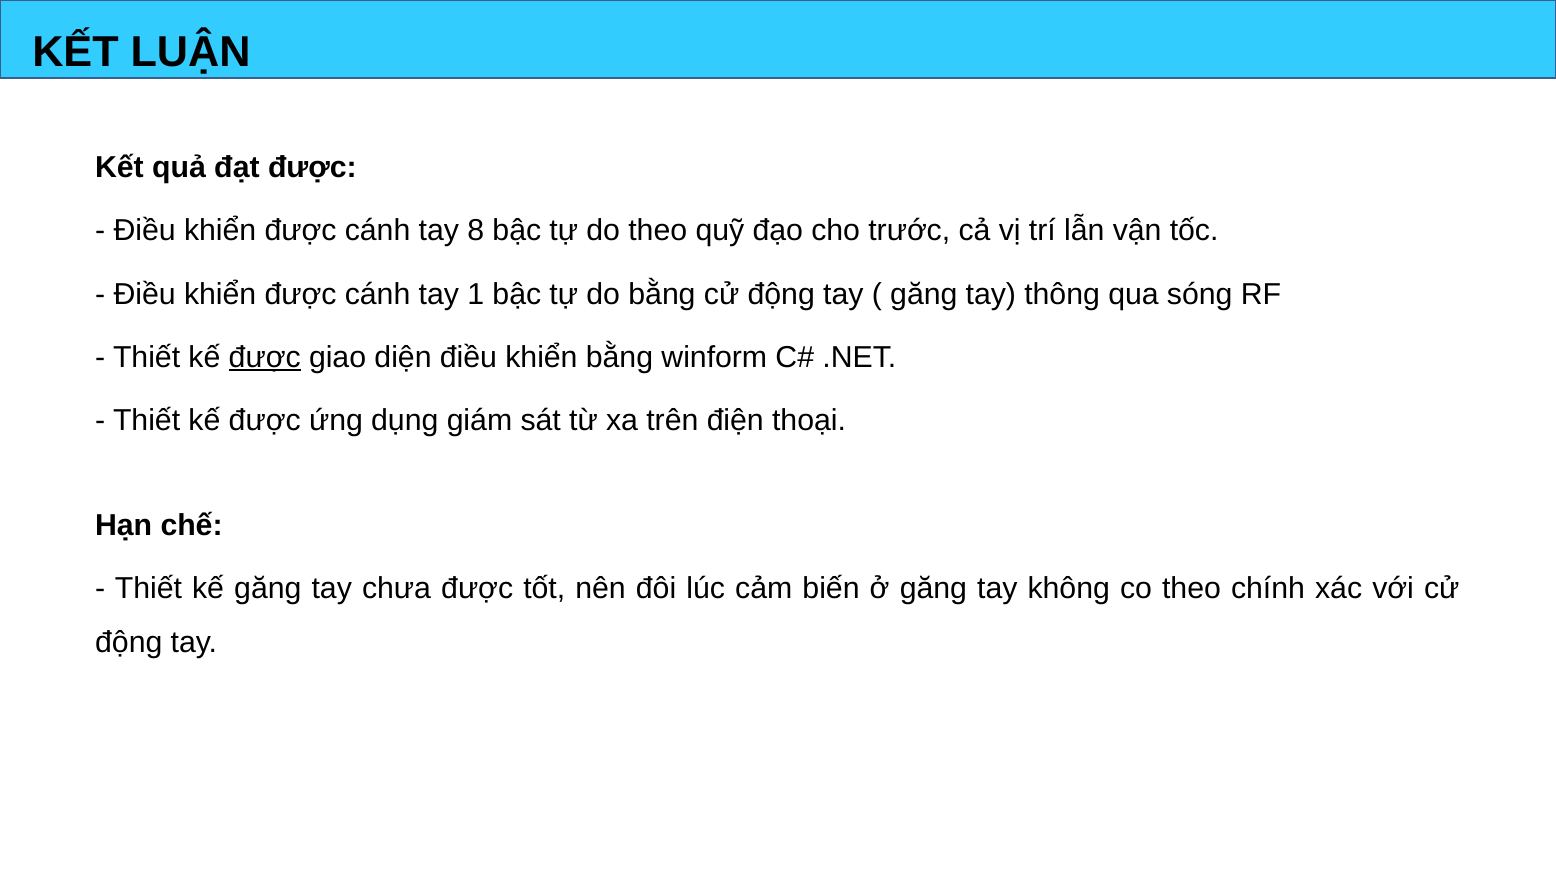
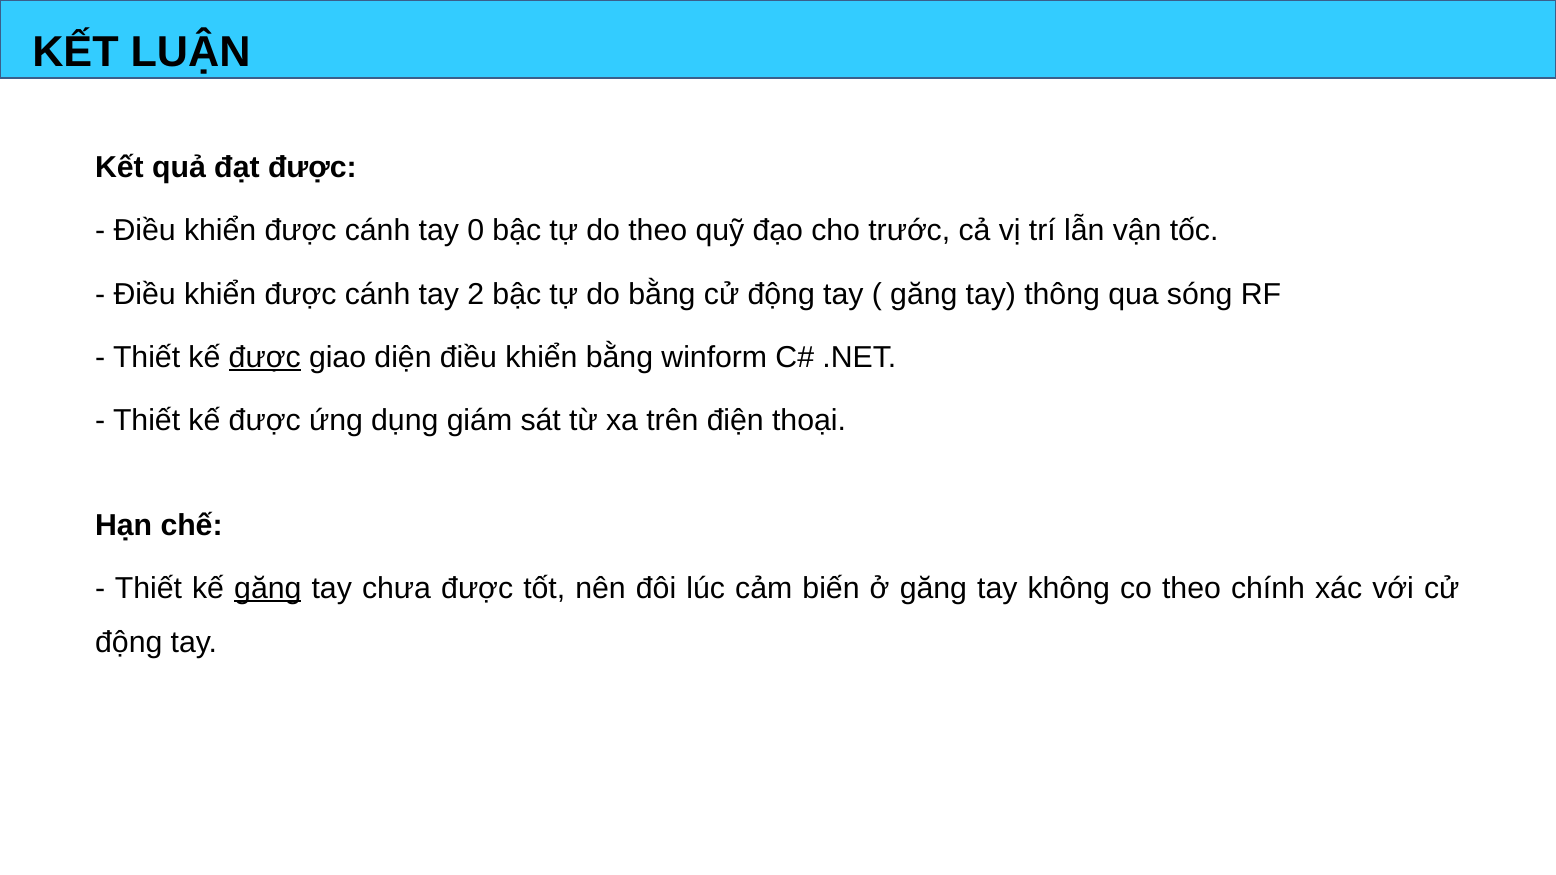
8: 8 -> 0
1: 1 -> 2
găng at (268, 588) underline: none -> present
